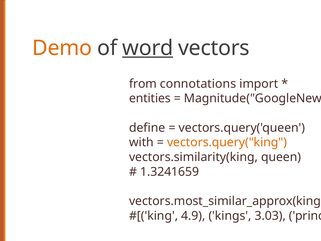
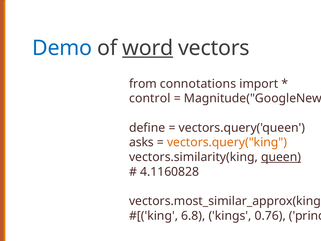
Demo colour: orange -> blue
entities: entities -> control
with: with -> asks
queen underline: none -> present
1.3241659: 1.3241659 -> 4.1160828
4.9: 4.9 -> 6.8
3.03: 3.03 -> 0.76
